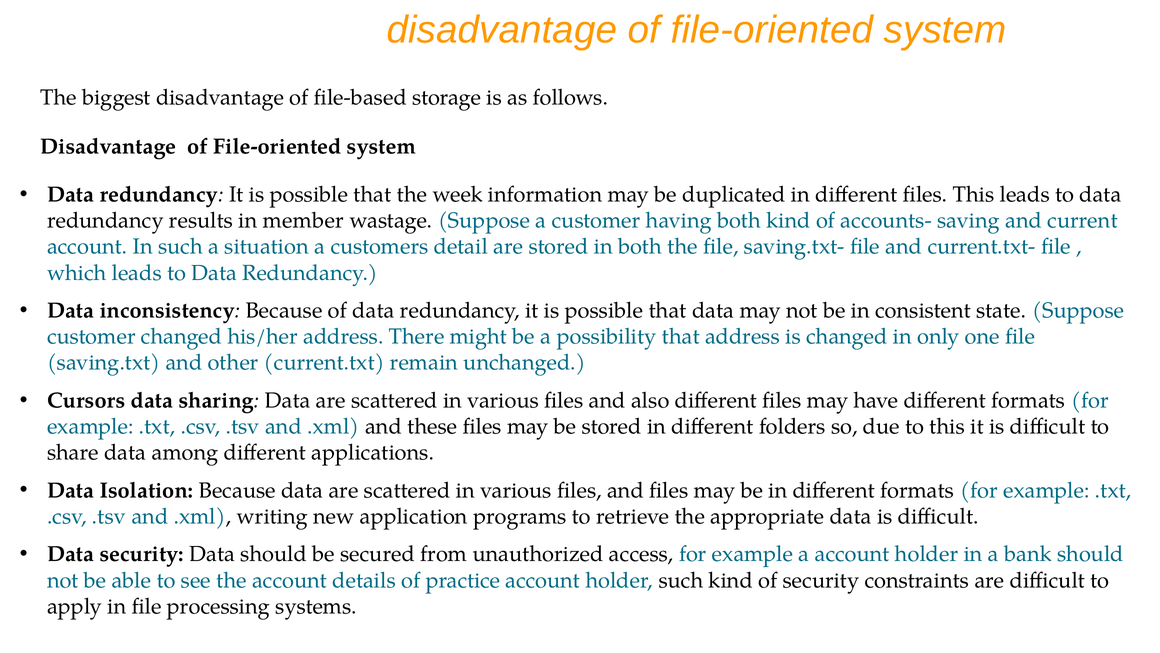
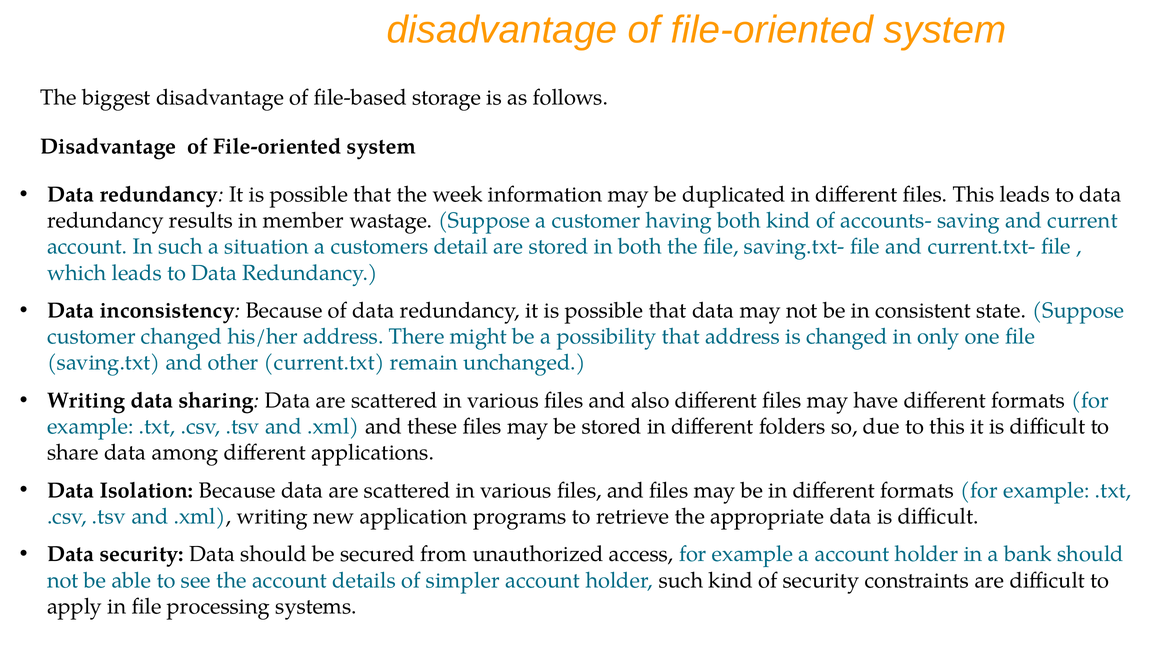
Cursors at (86, 400): Cursors -> Writing
practice: practice -> simpler
